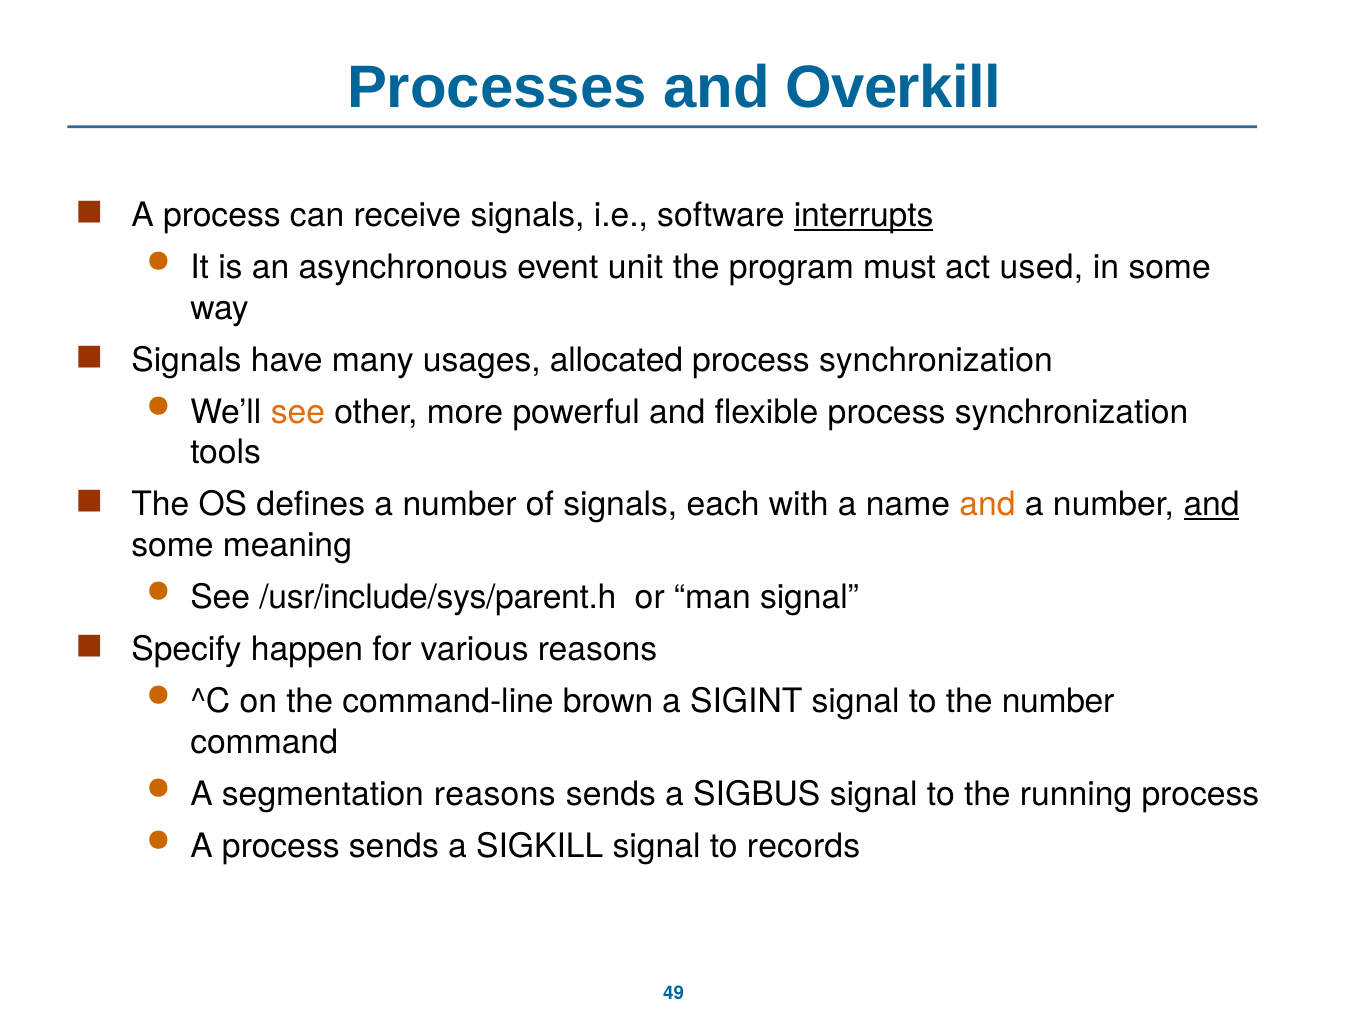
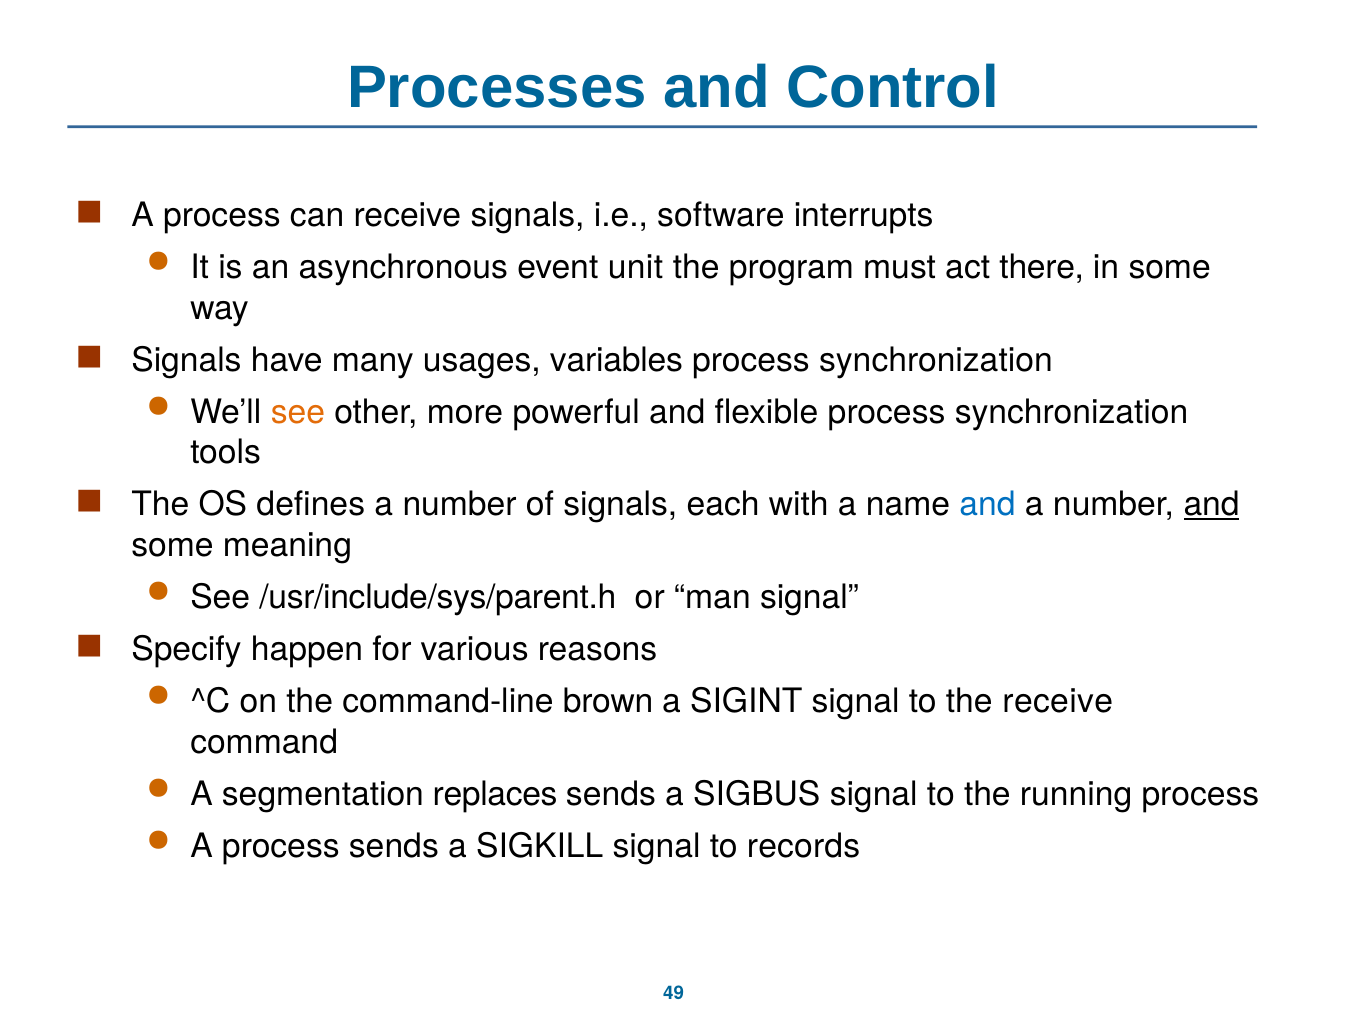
Overkill: Overkill -> Control
interrupts underline: present -> none
used: used -> there
allocated: allocated -> variables
and at (988, 505) colour: orange -> blue
the number: number -> receive
segmentation reasons: reasons -> replaces
